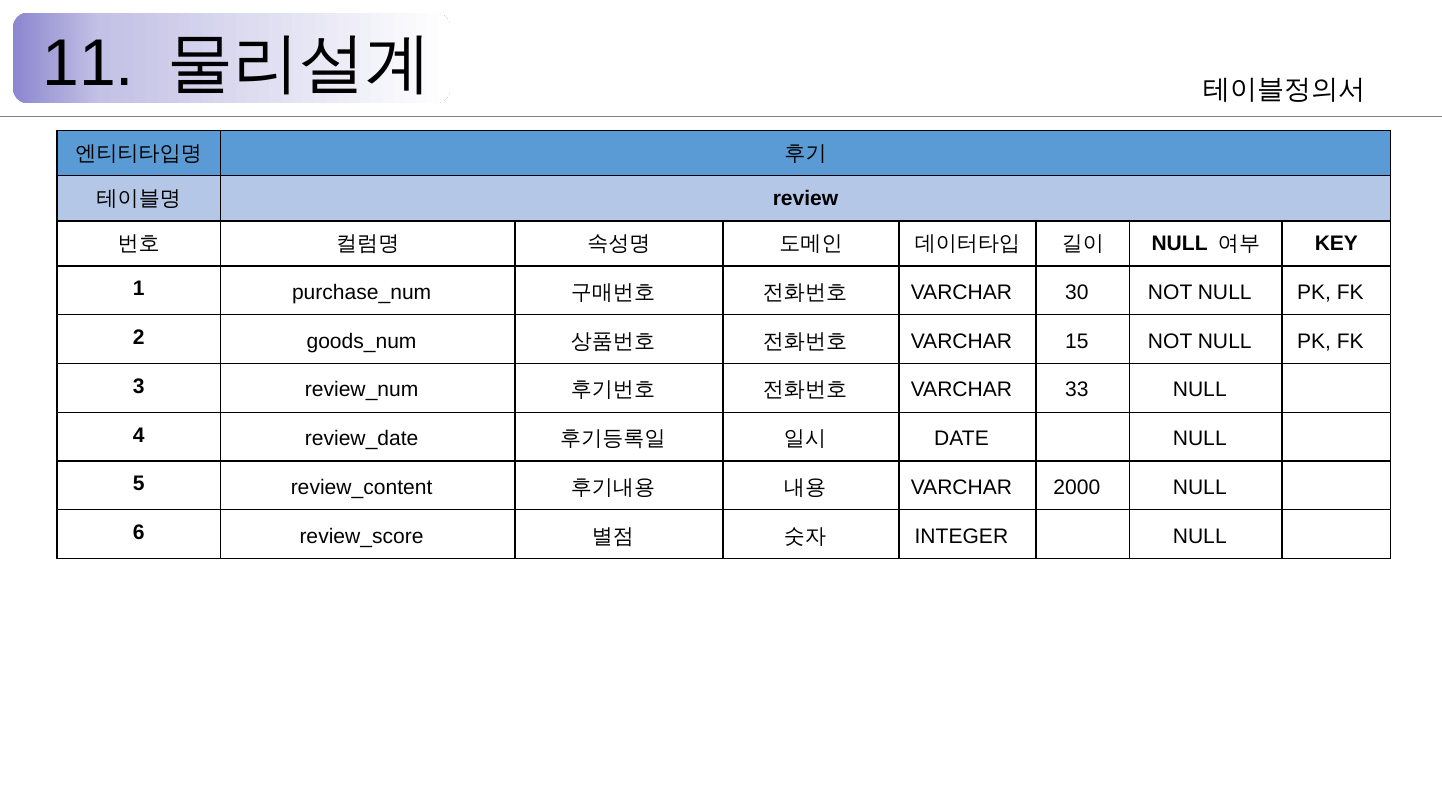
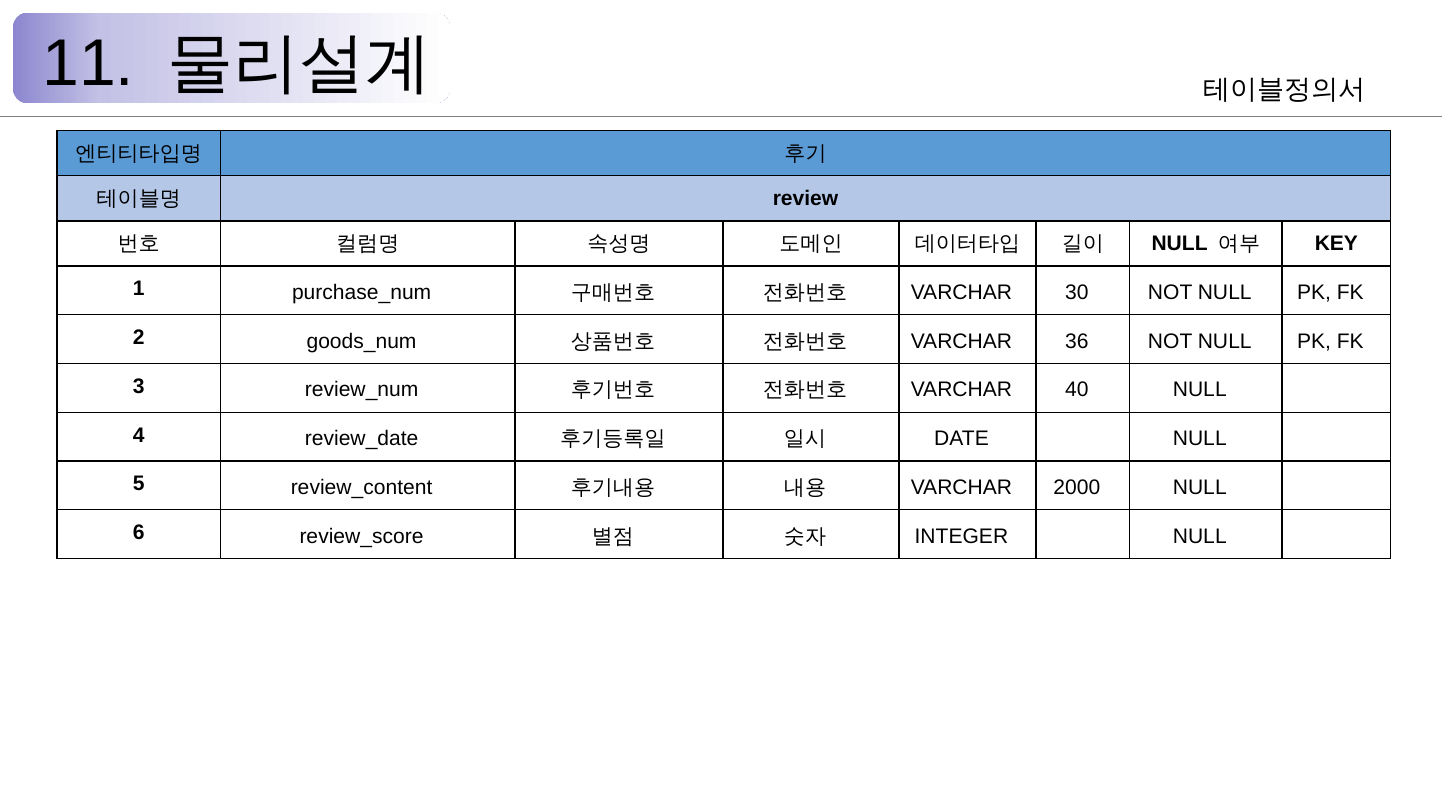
15: 15 -> 36
33: 33 -> 40
